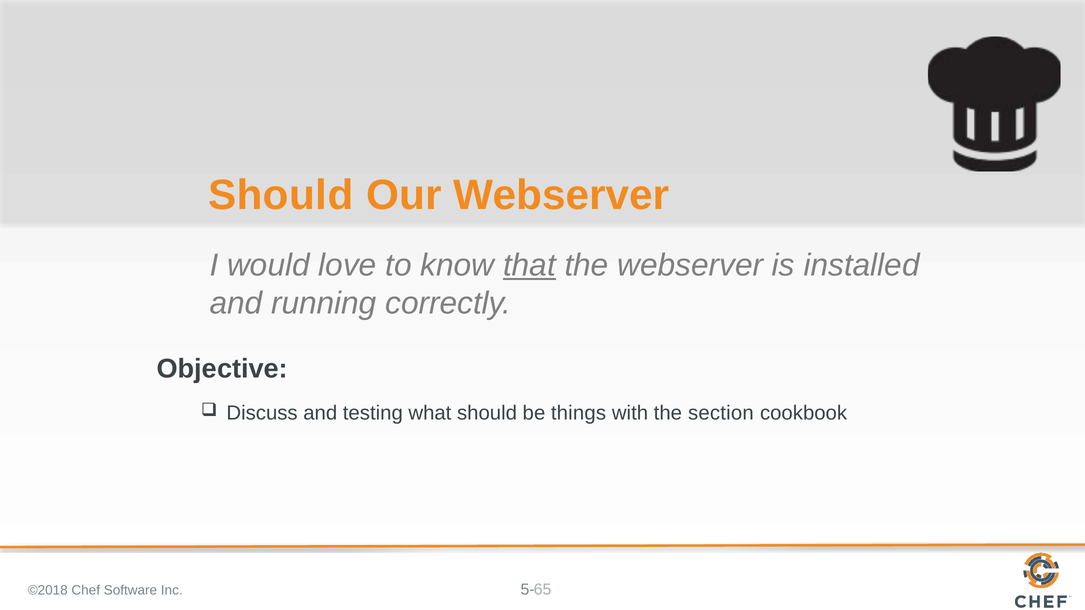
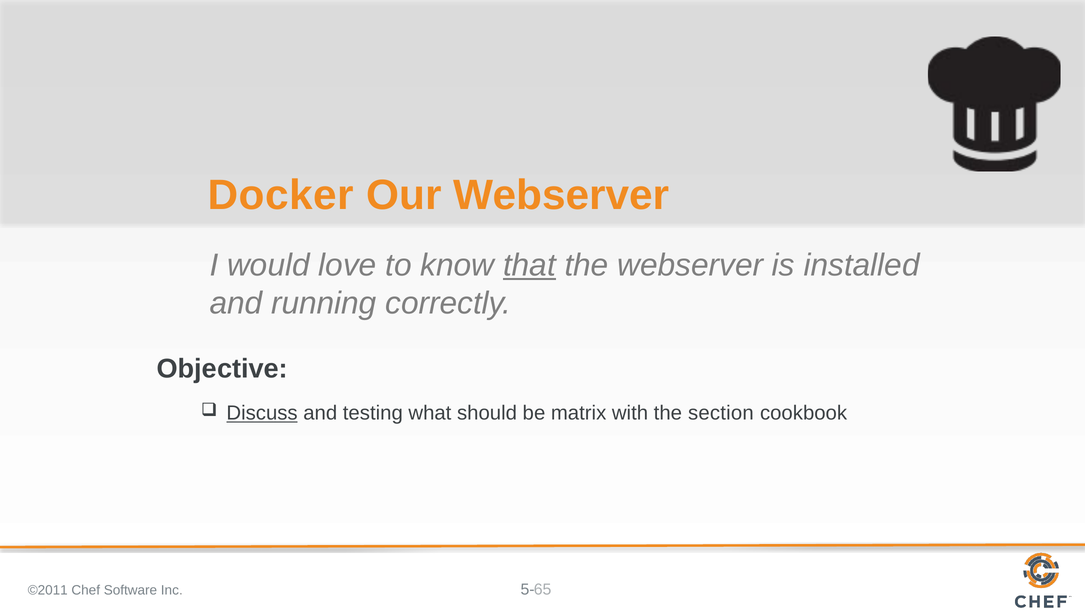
Should at (281, 195): Should -> Docker
Discuss underline: none -> present
things: things -> matrix
©2018: ©2018 -> ©2011
